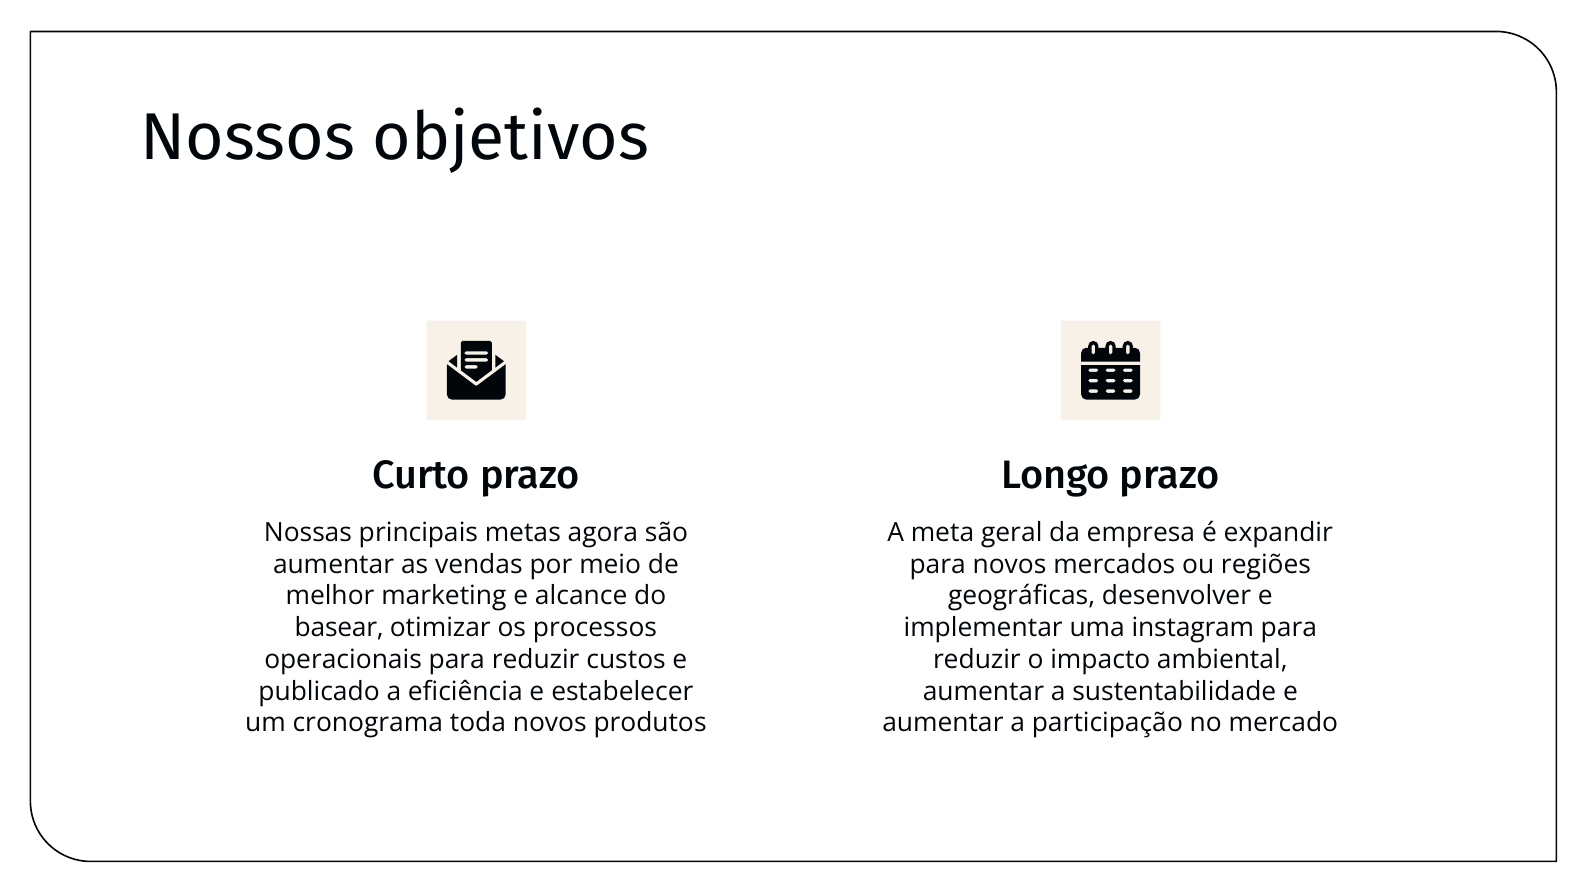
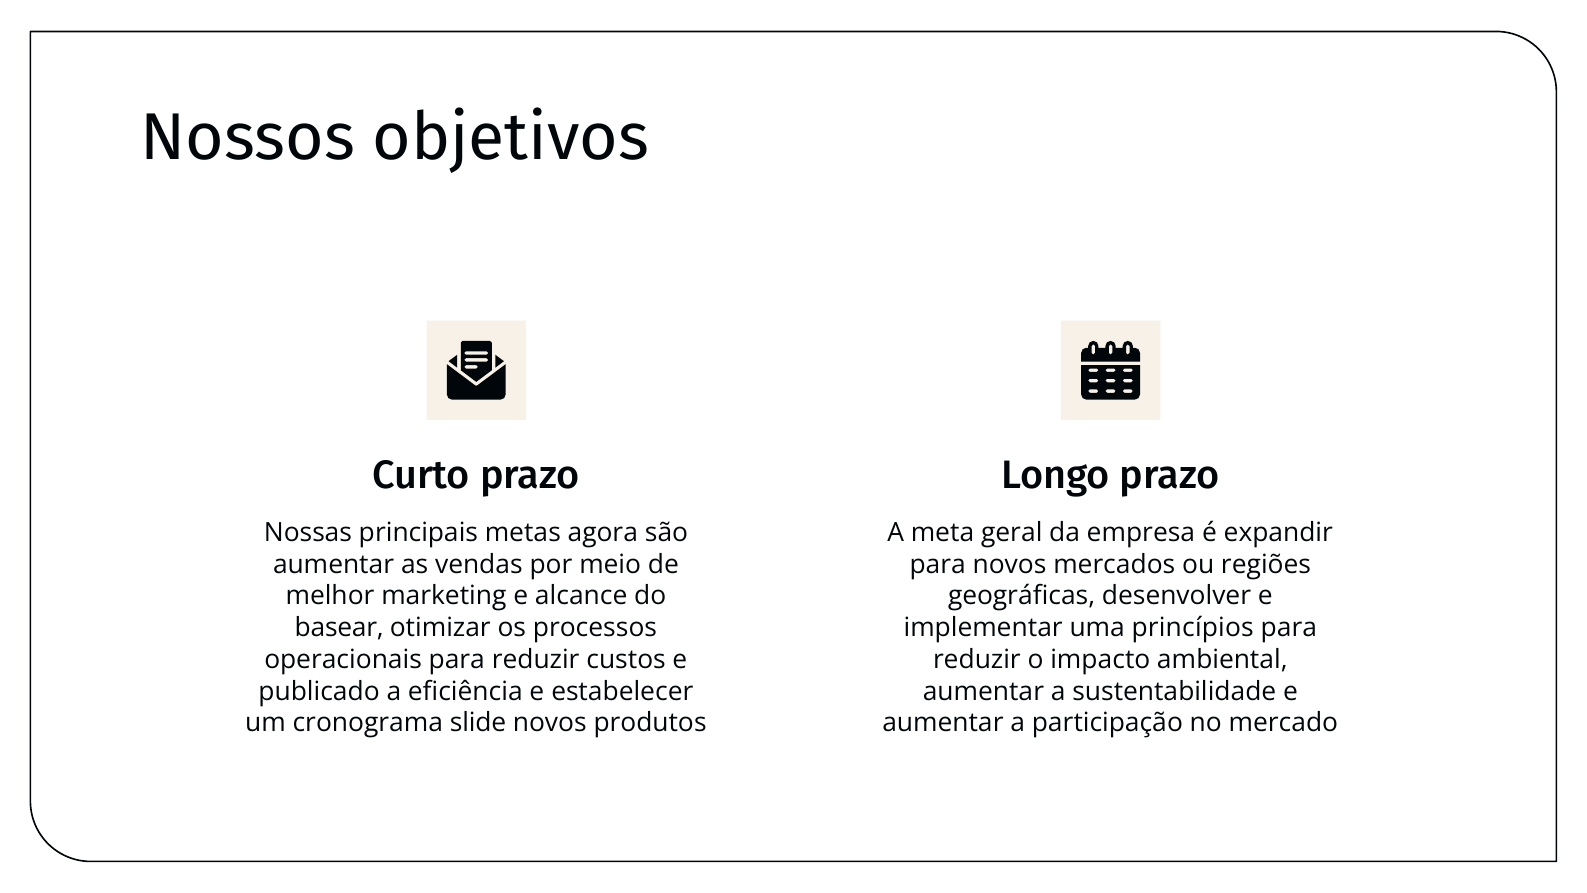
instagram: instagram -> princípios
toda: toda -> slide
